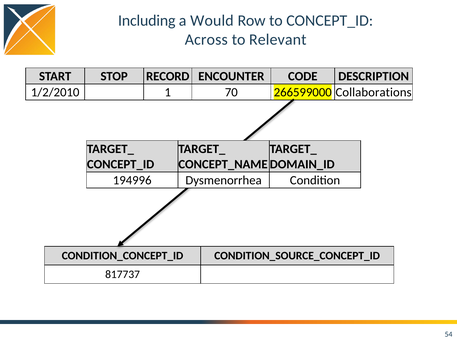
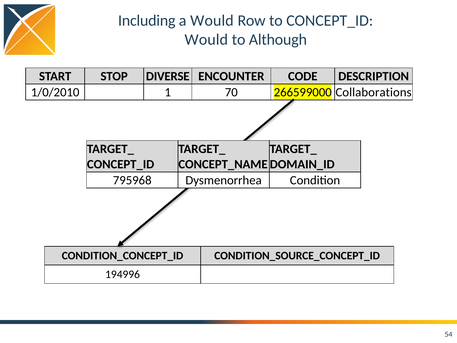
Across at (206, 40): Across -> Would
Relevant: Relevant -> Although
RECORD: RECORD -> DIVERSE
1/2/2010: 1/2/2010 -> 1/0/2010
194996: 194996 -> 795968
817737: 817737 -> 194996
